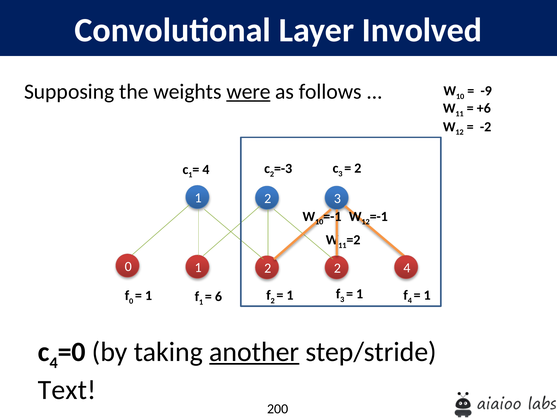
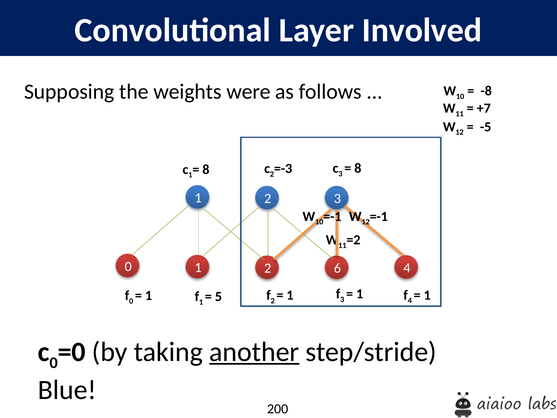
were underline: present -> none
-9: -9 -> -8
+6: +6 -> +7
-2: -2 -> -5
4 at (206, 169): 4 -> 8
2 at (358, 168): 2 -> 8
2 at (337, 268): 2 -> 6
6: 6 -> 5
4 at (54, 362): 4 -> 0
Text: Text -> Blue
